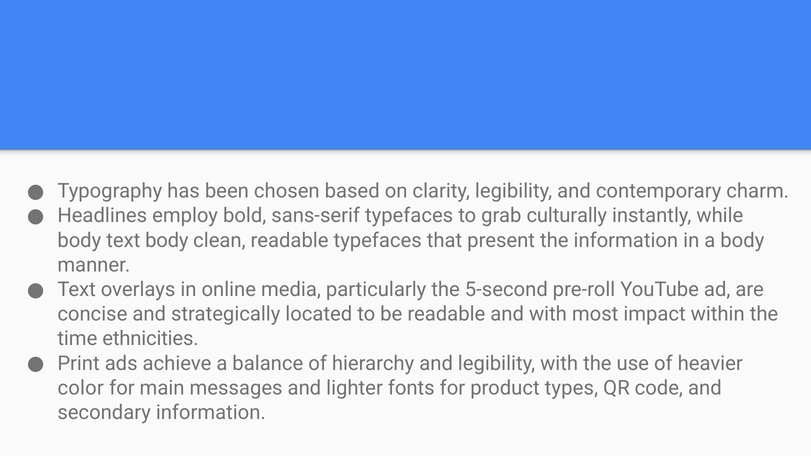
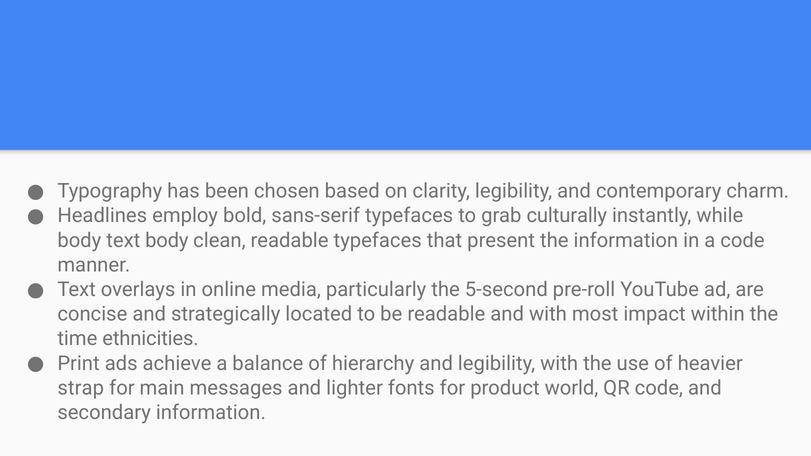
a body: body -> code
color: color -> strap
types: types -> world
